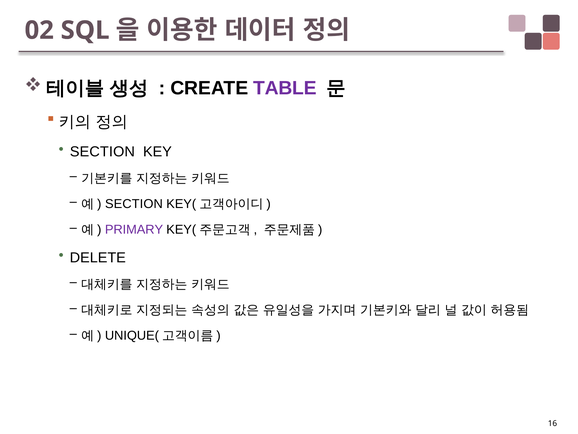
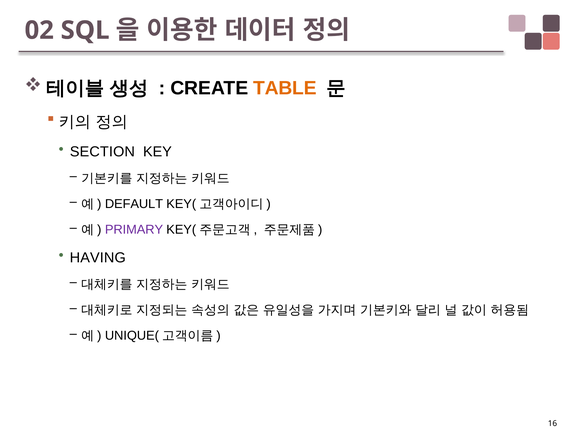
TABLE colour: purple -> orange
SECTION at (134, 204): SECTION -> DEFAULT
DELETE: DELETE -> HAVING
